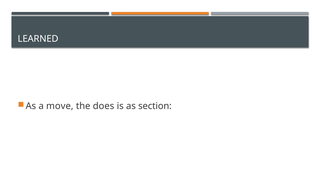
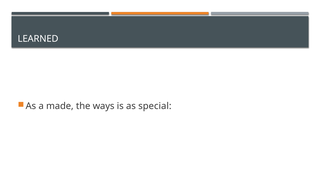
move: move -> made
does: does -> ways
section: section -> special
